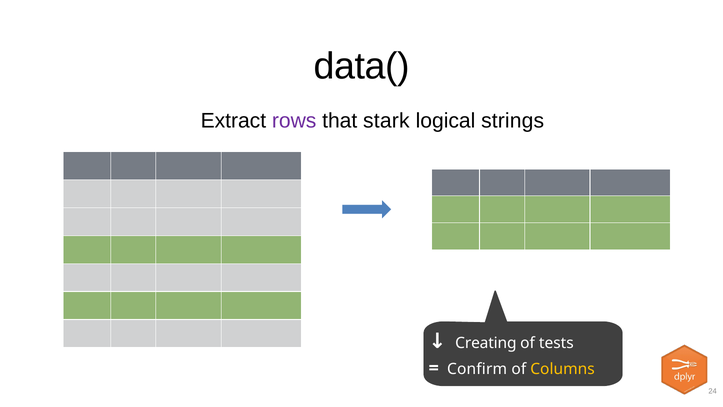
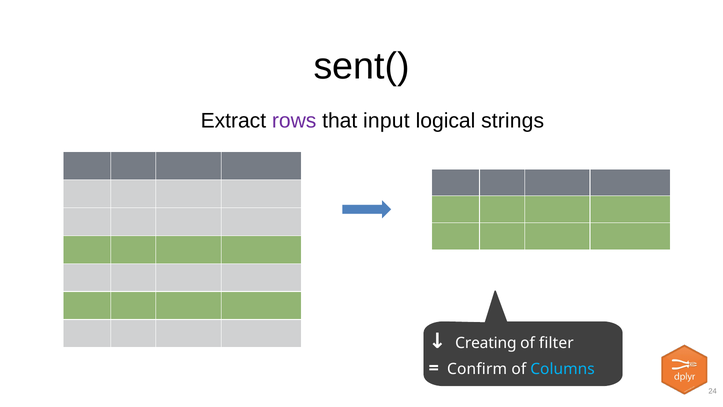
data(: data( -> sent(
stark: stark -> input
tests: tests -> filter
Columns colour: yellow -> light blue
